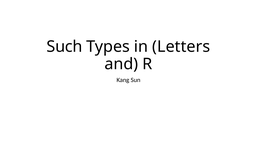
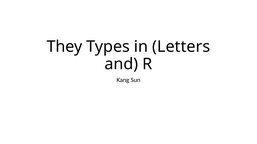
Such: Such -> They
